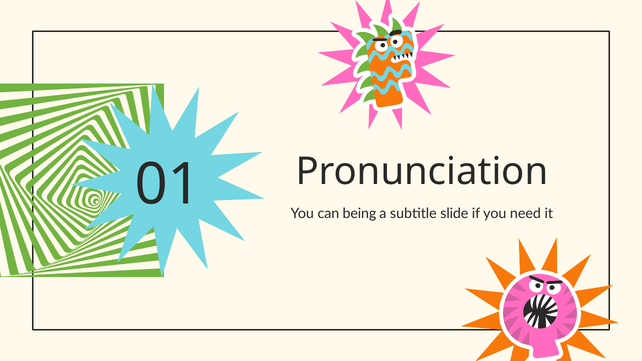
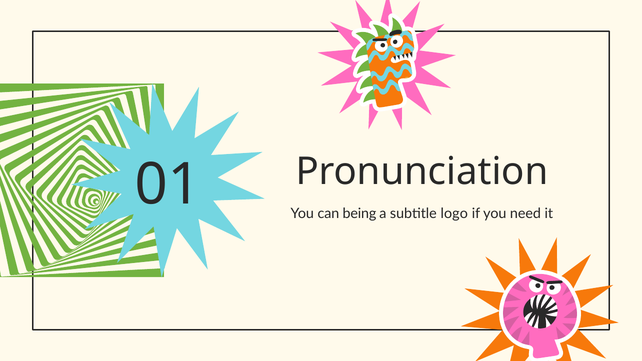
slide: slide -> logo
